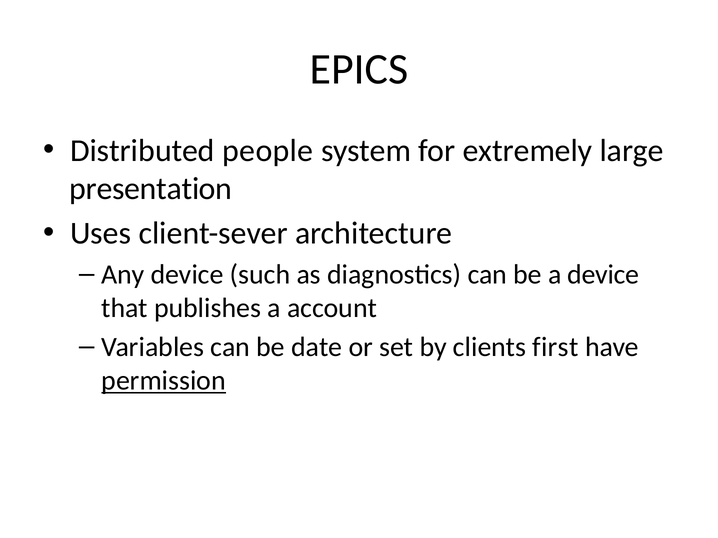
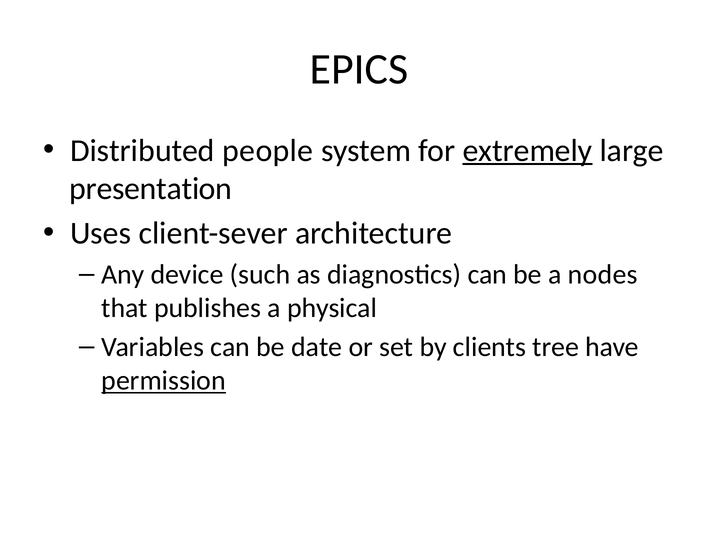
extremely underline: none -> present
a device: device -> nodes
account: account -> physical
first: first -> tree
